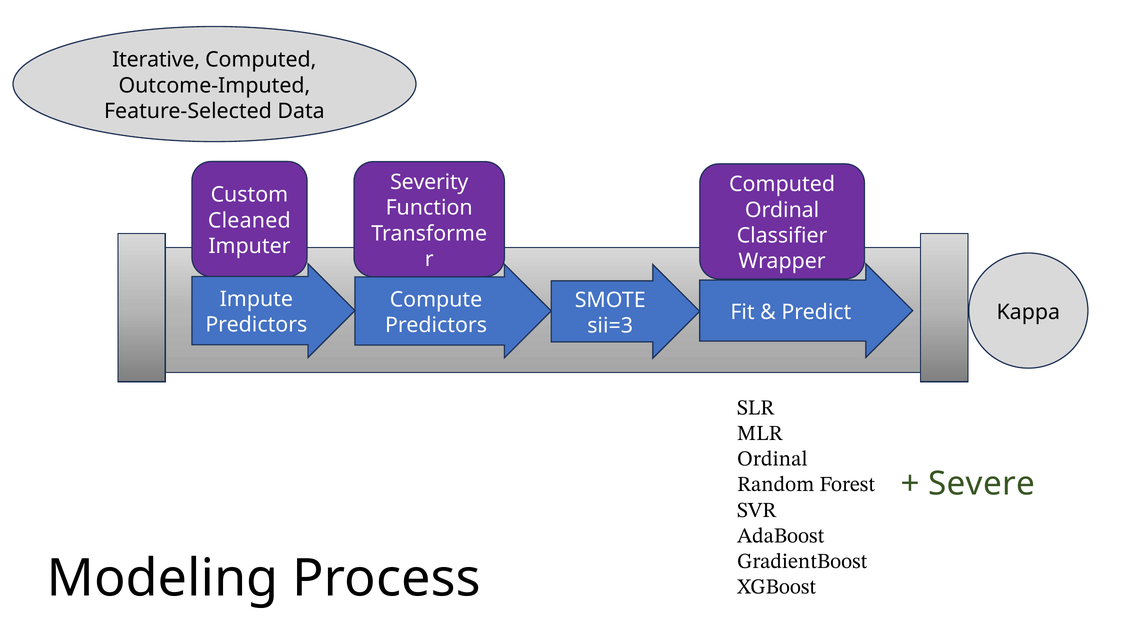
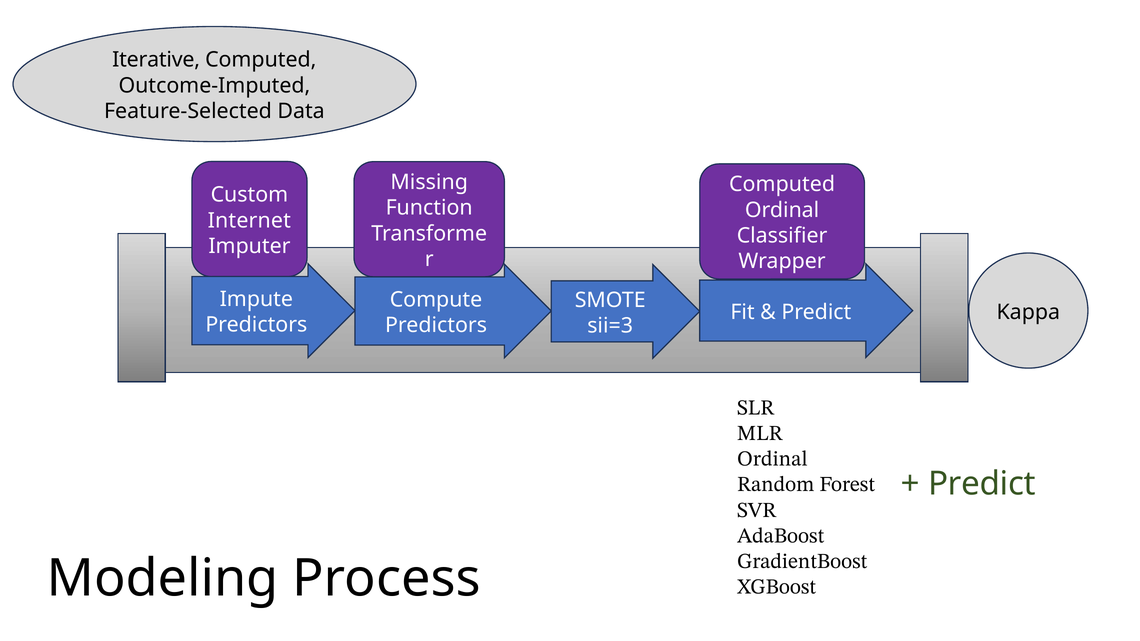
Severity: Severity -> Missing
Cleaned: Cleaned -> Internet
Severe at (982, 484): Severe -> Predict
